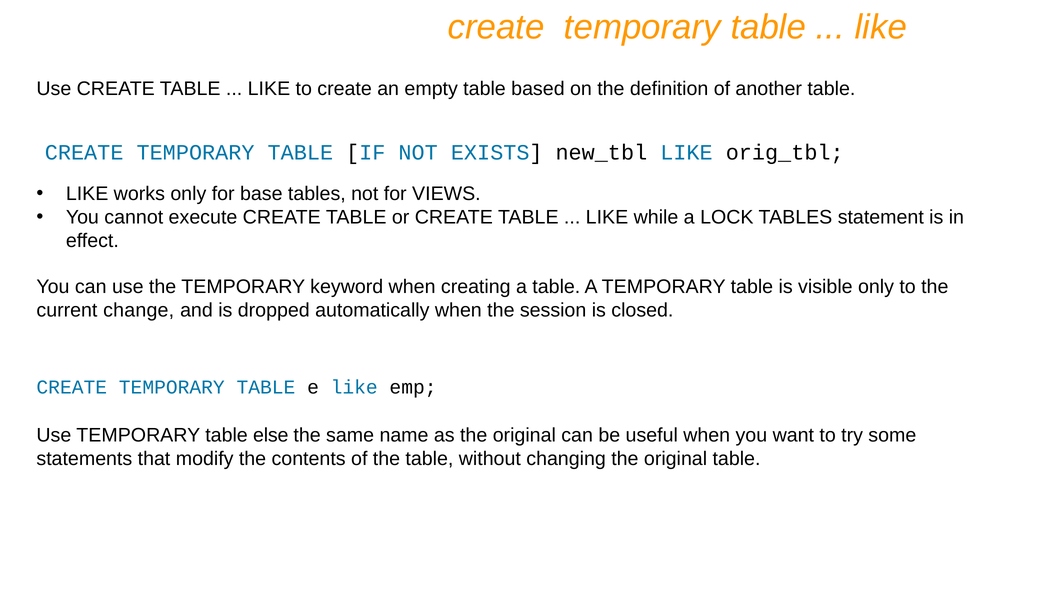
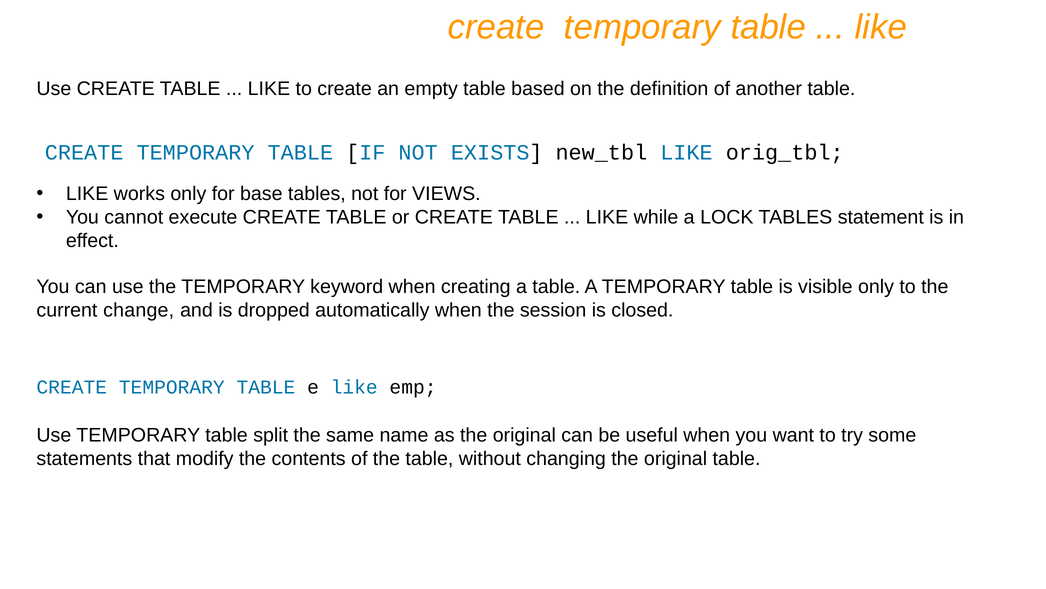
else: else -> split
